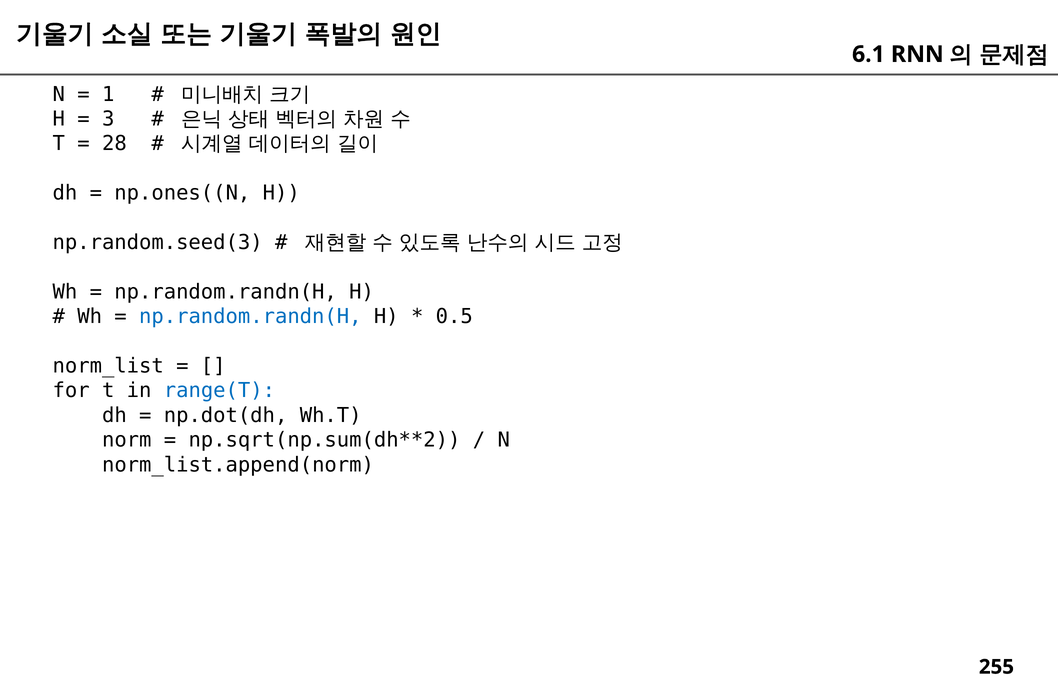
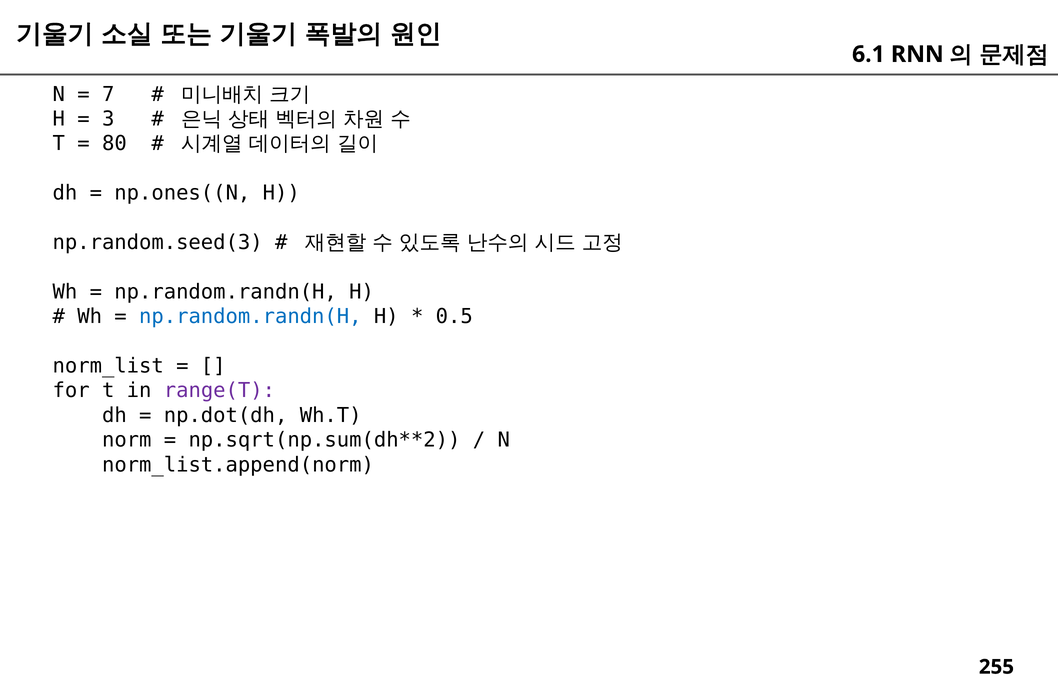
1: 1 -> 7
28: 28 -> 80
range(T colour: blue -> purple
